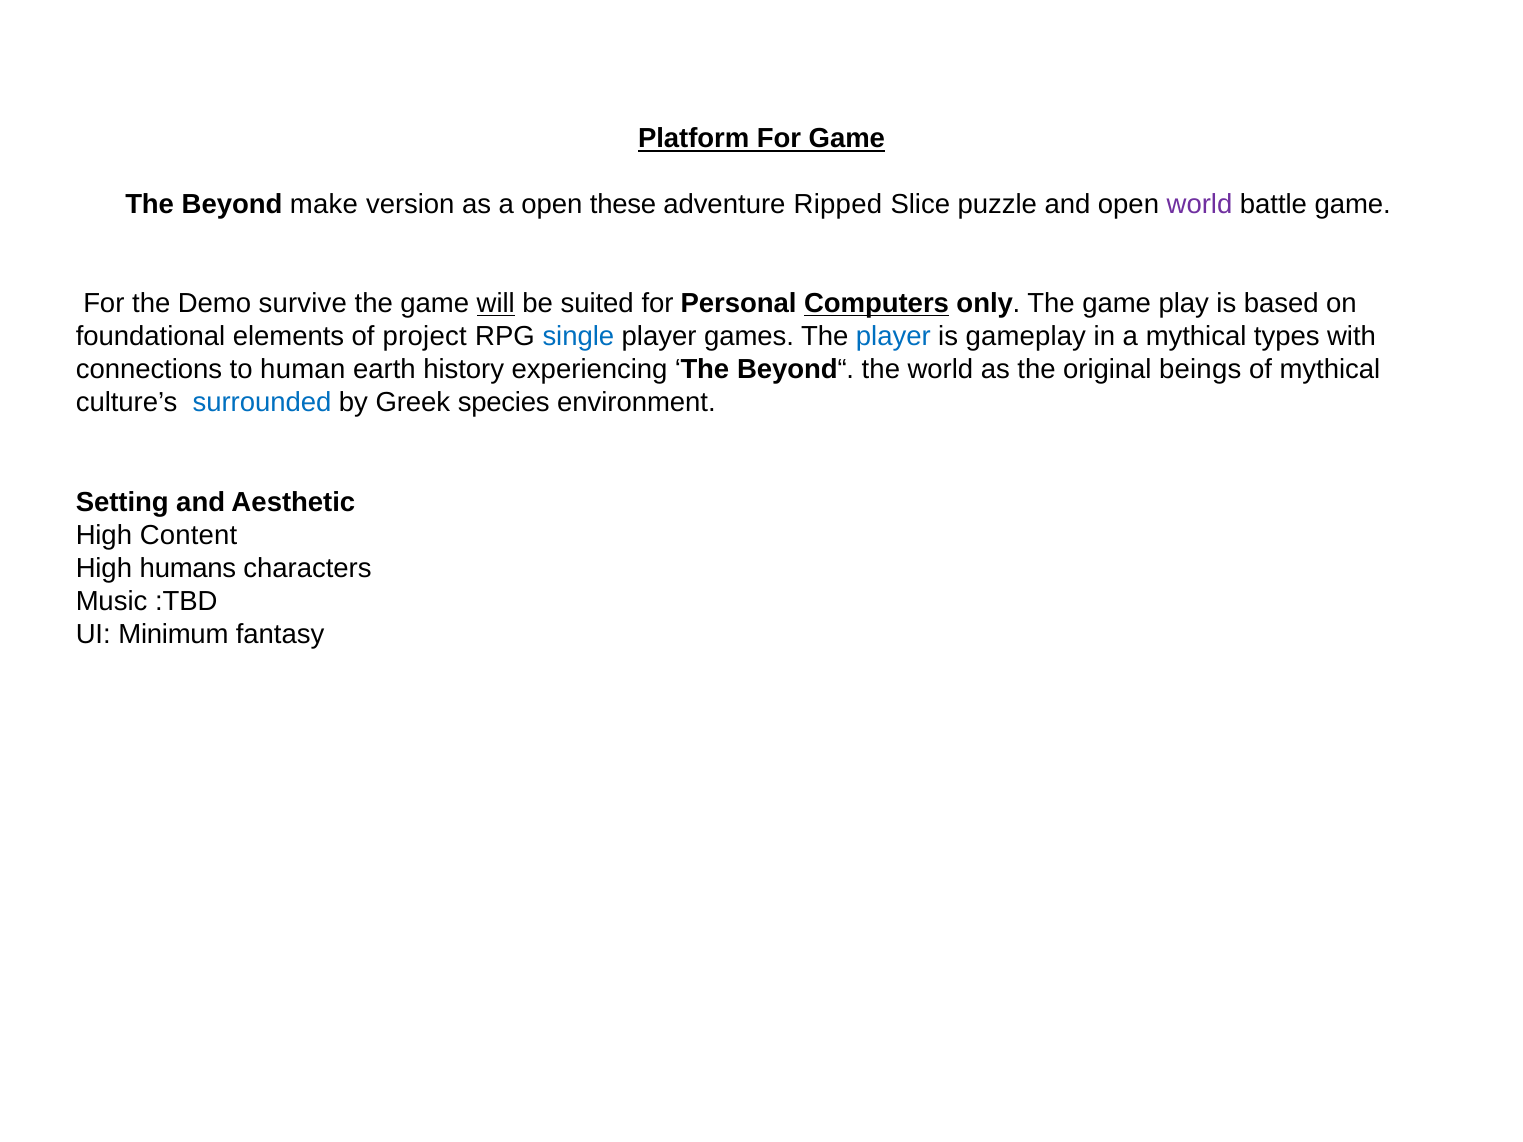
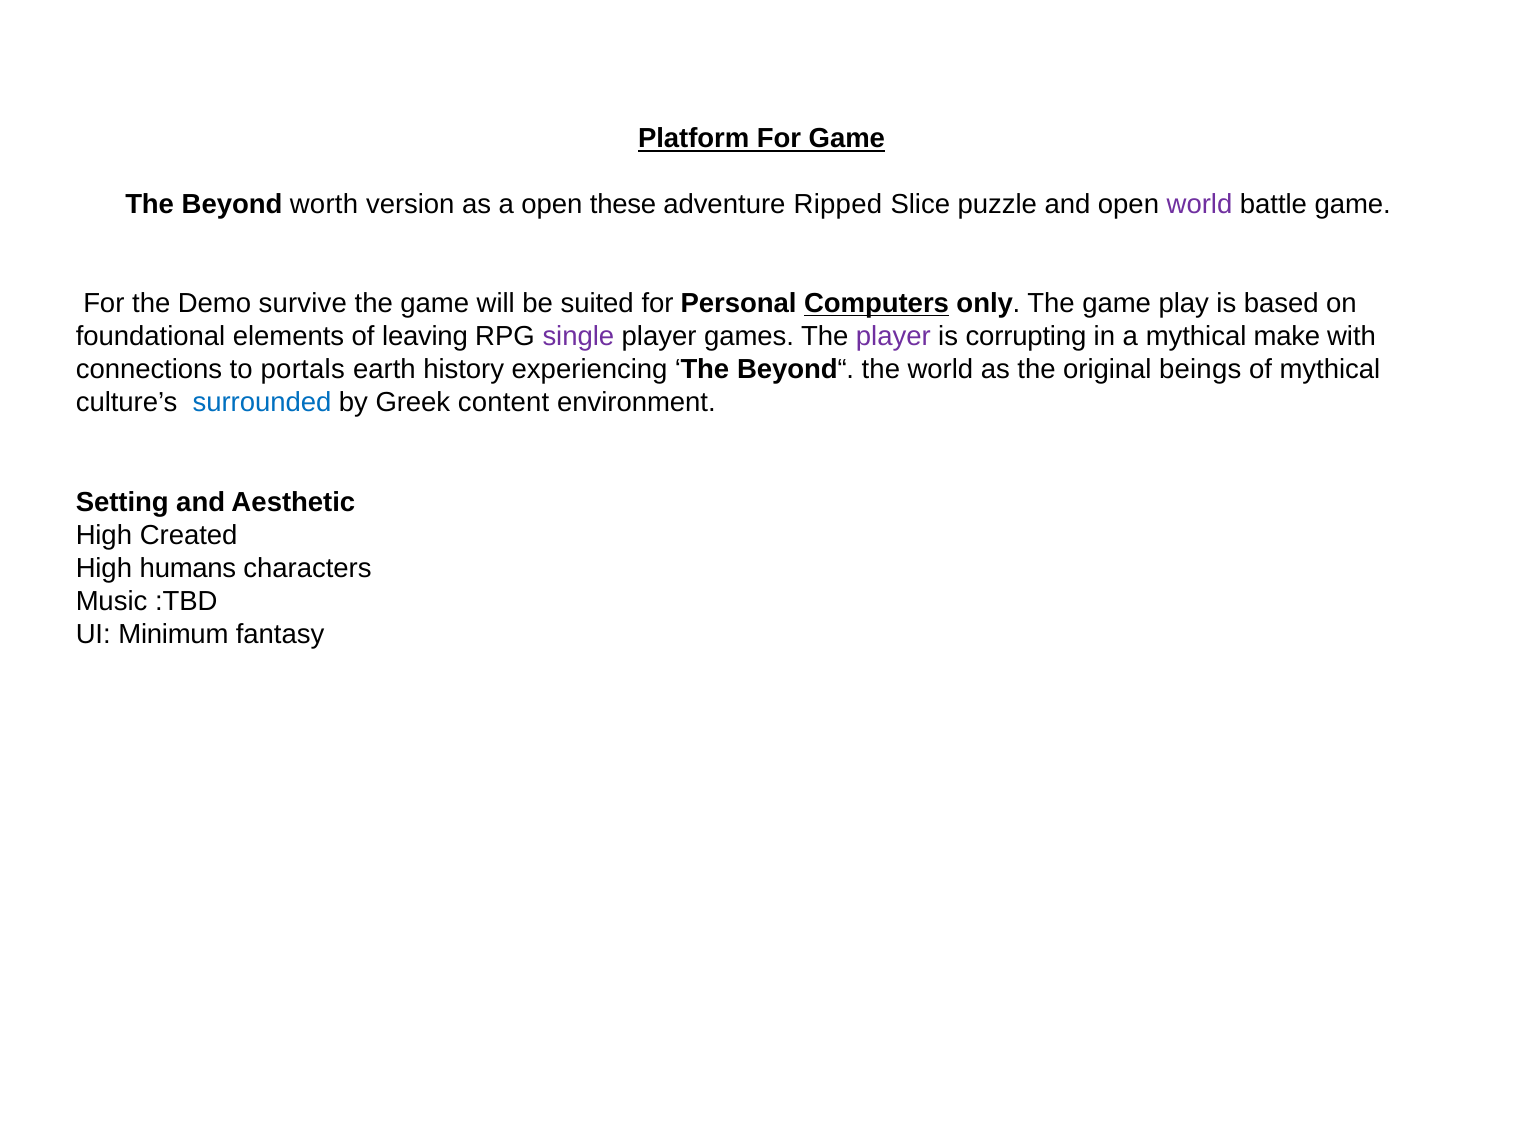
make: make -> worth
will underline: present -> none
project: project -> leaving
single colour: blue -> purple
player at (893, 337) colour: blue -> purple
gameplay: gameplay -> corrupting
types: types -> make
human: human -> portals
species: species -> content
Content: Content -> Created
